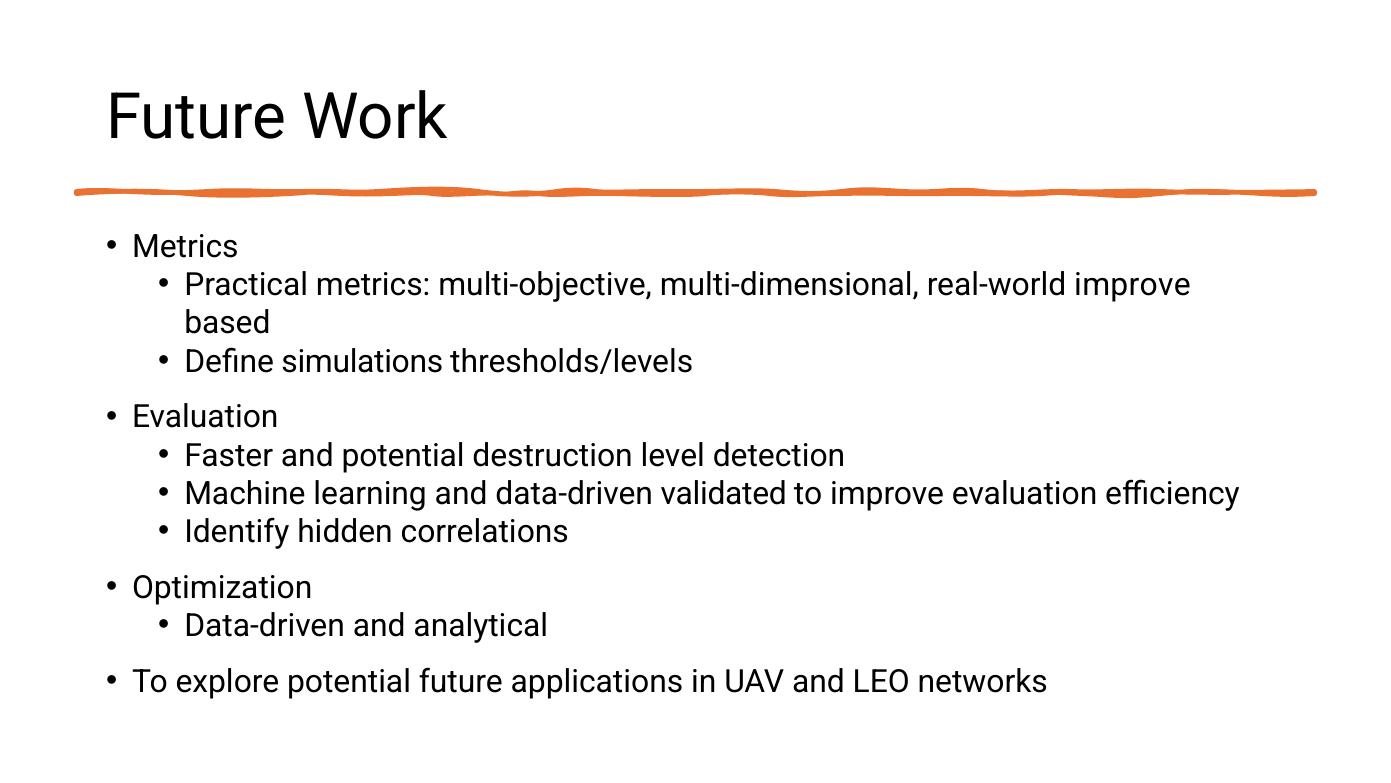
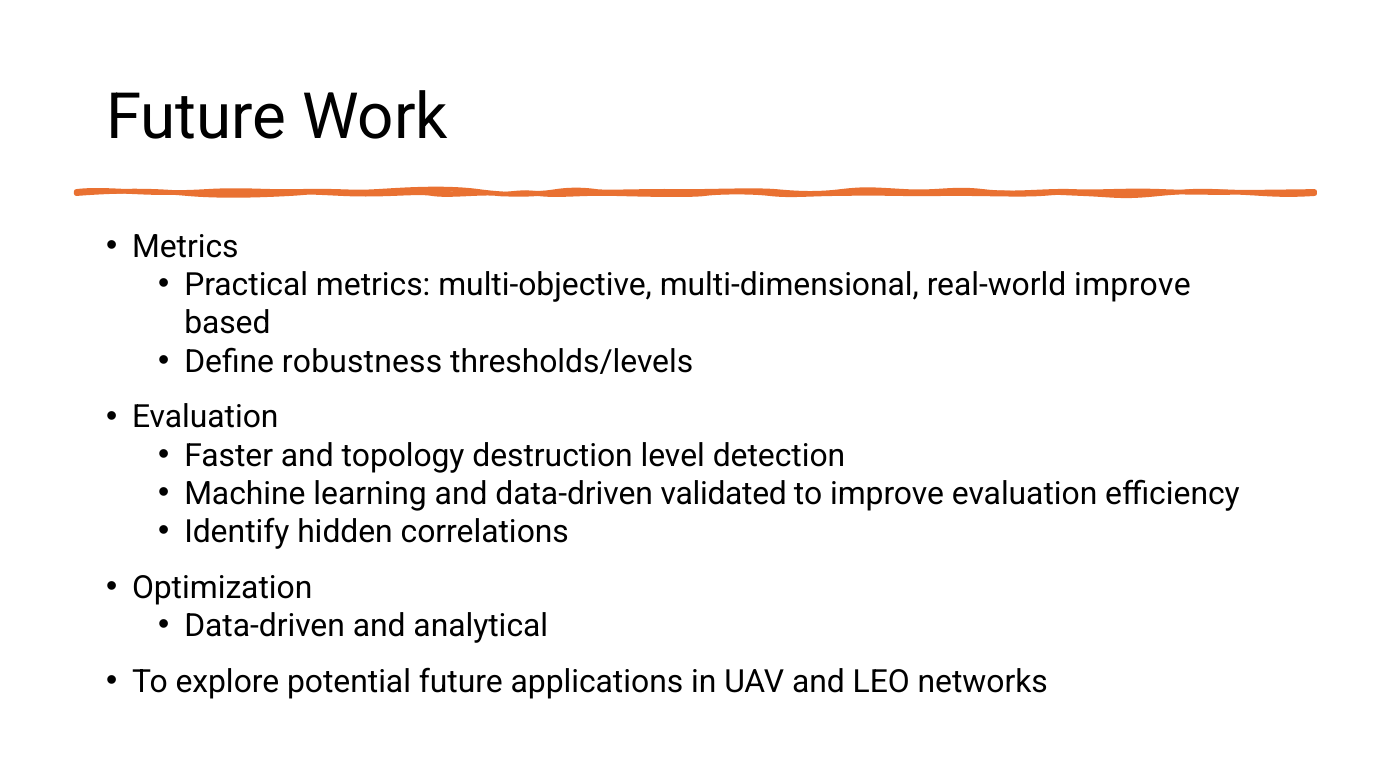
simulations: simulations -> robustness
and potential: potential -> topology
